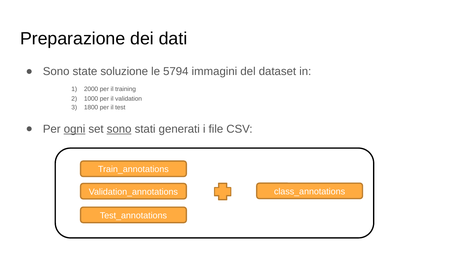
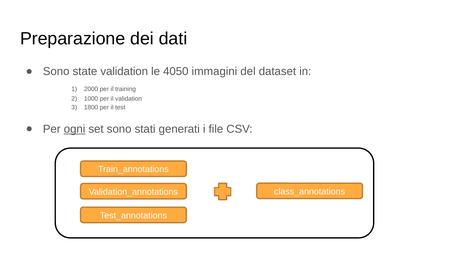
state soluzione: soluzione -> validation
5794: 5794 -> 4050
sono at (119, 129) underline: present -> none
